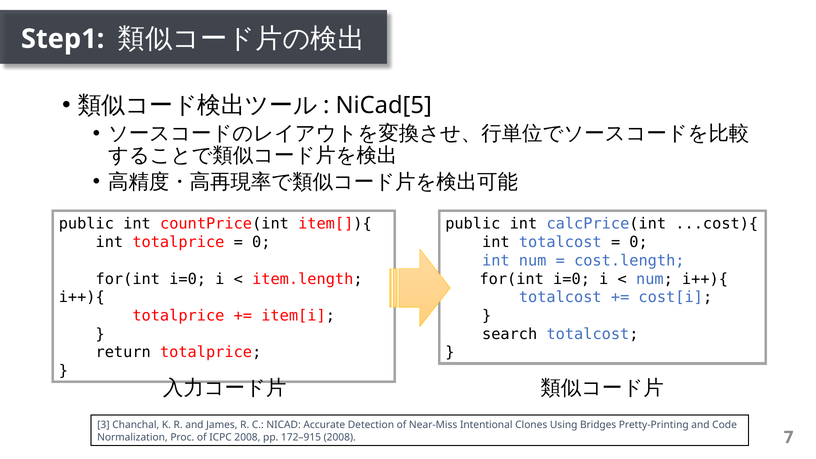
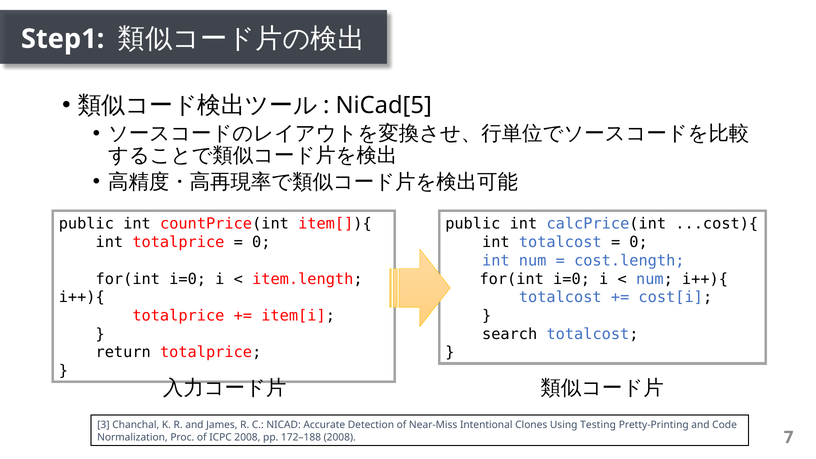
Bridges: Bridges -> Testing
172–915: 172–915 -> 172–188
